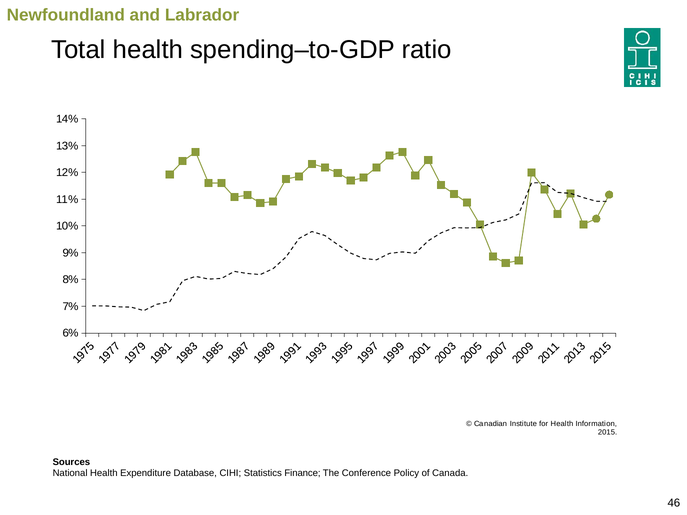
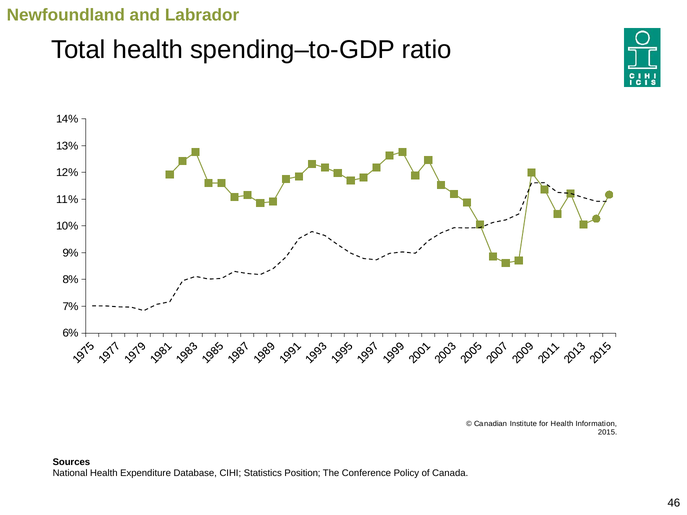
Finance: Finance -> Position
